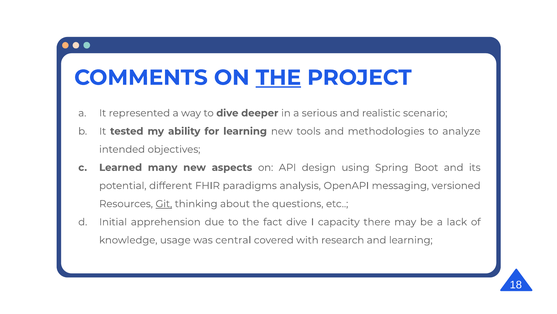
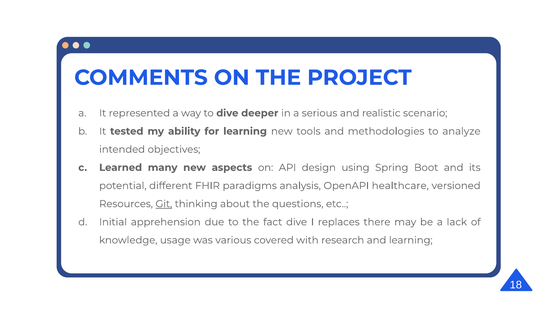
THE at (278, 77) underline: present -> none
messaging: messaging -> healthcare
capacity: capacity -> replaces
central: central -> various
